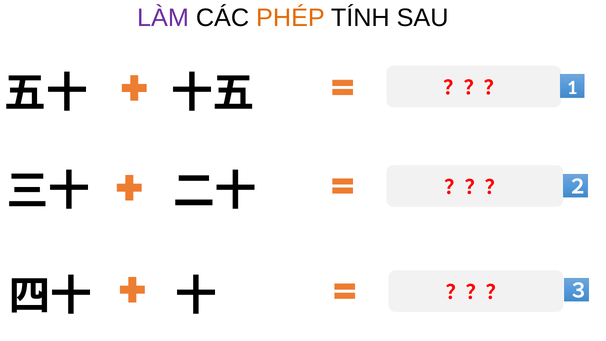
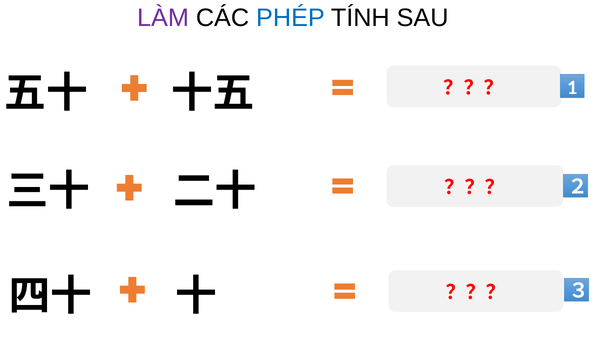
PHÉP colour: orange -> blue
